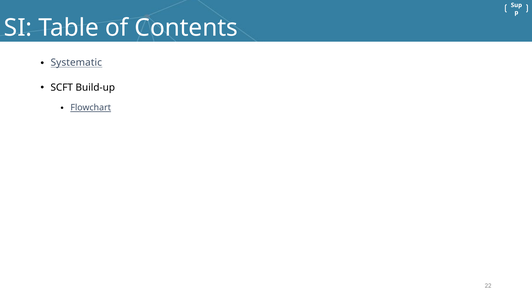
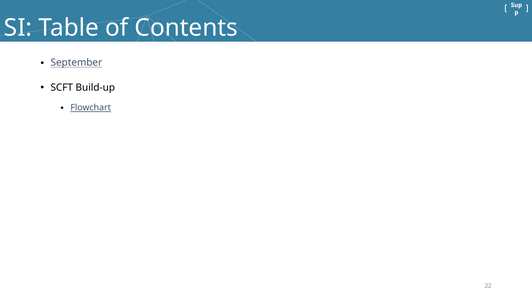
Systematic: Systematic -> September
